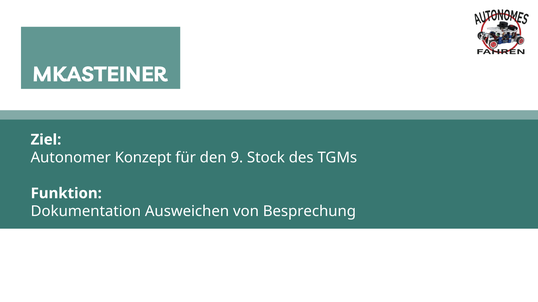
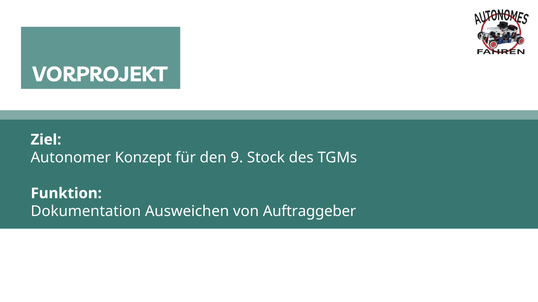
MKASTEINER: MKASTEINER -> VORPROJEKT
Besprechung: Besprechung -> Auftraggeber
